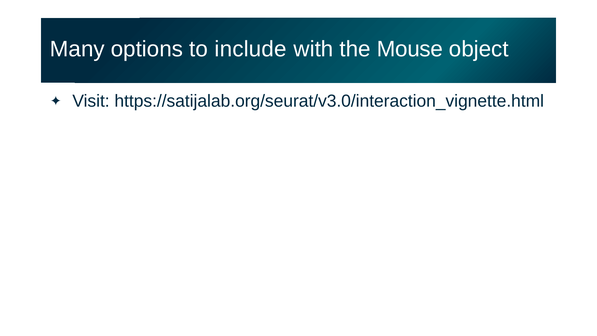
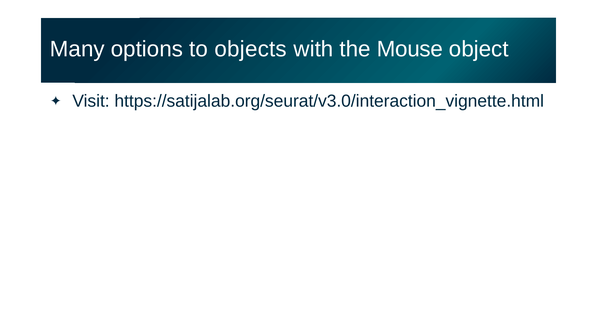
include: include -> objects
